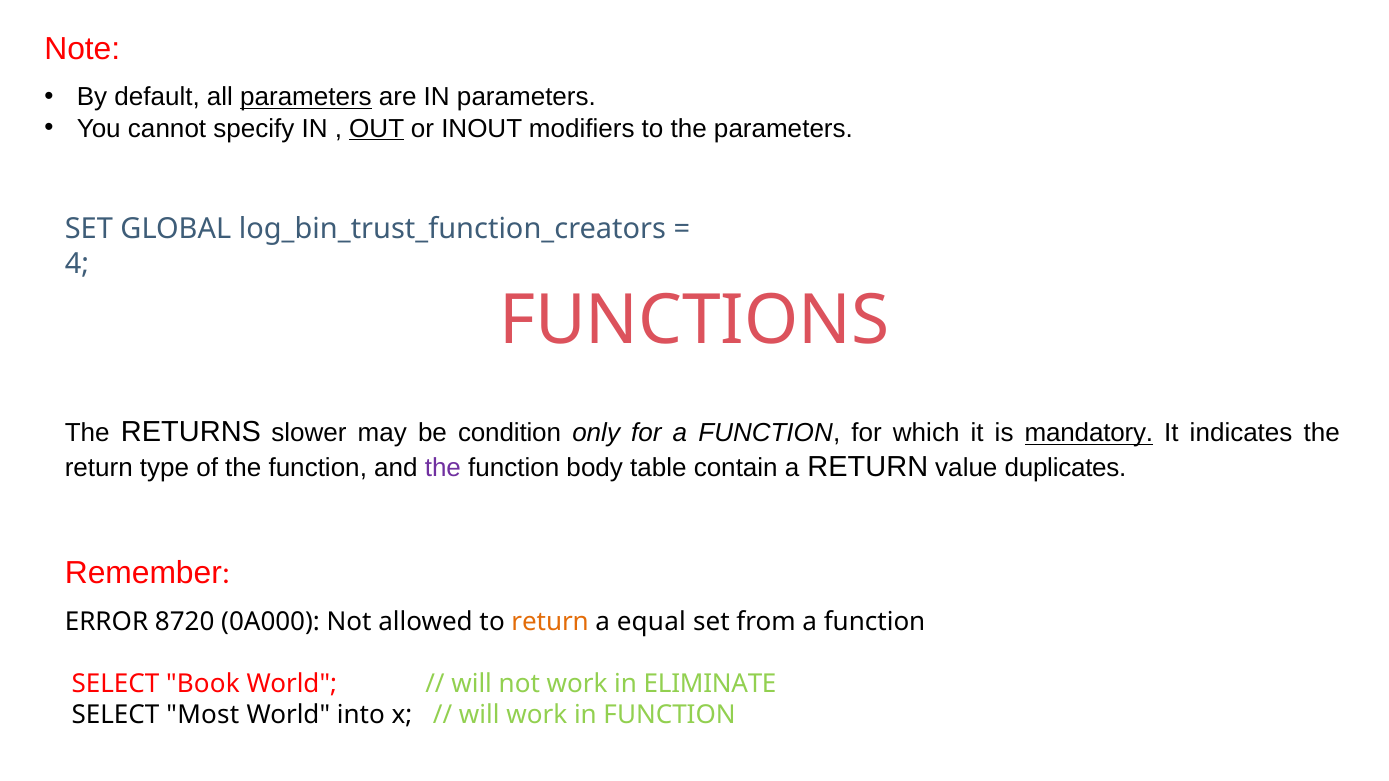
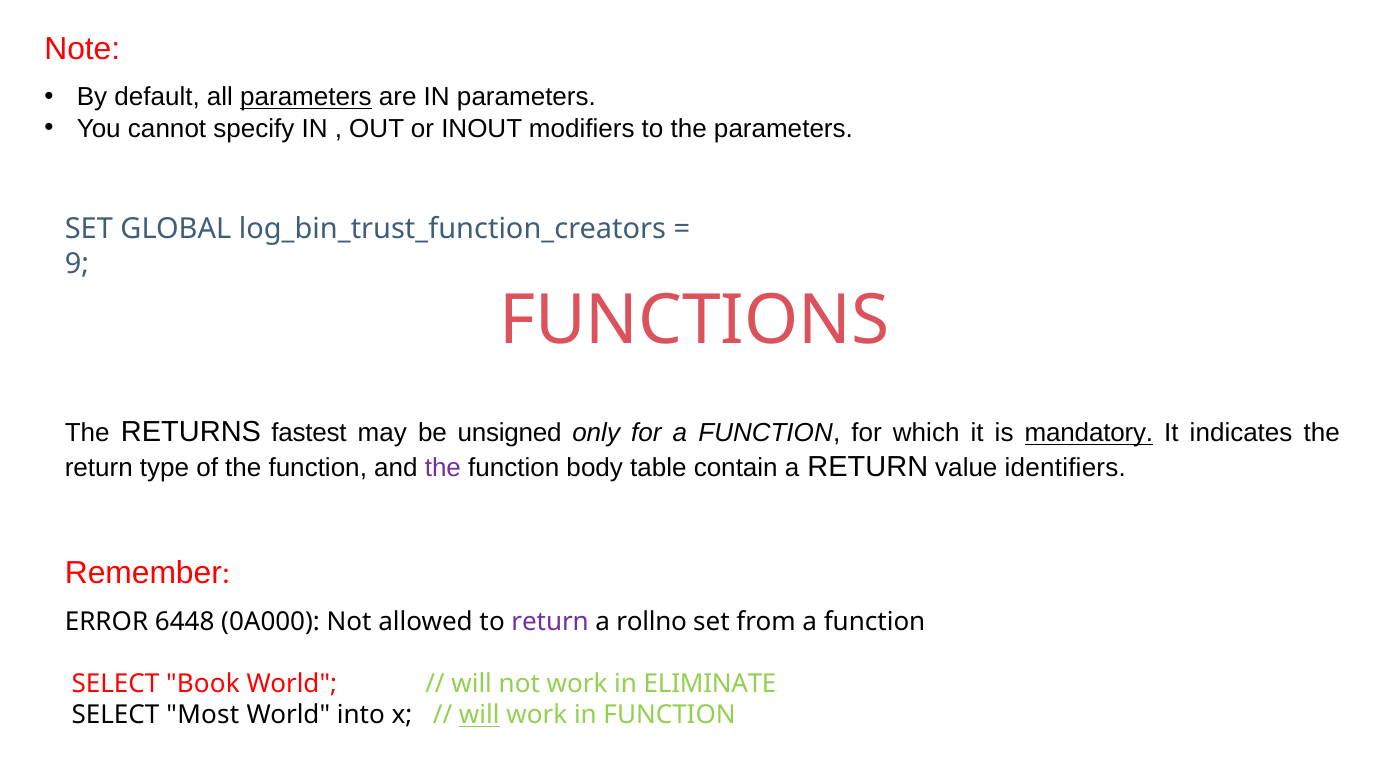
OUT underline: present -> none
4: 4 -> 9
slower: slower -> fastest
condition: condition -> unsigned
duplicates: duplicates -> identifiers
8720: 8720 -> 6448
return at (550, 622) colour: orange -> purple
equal: equal -> rollno
will at (479, 715) underline: none -> present
